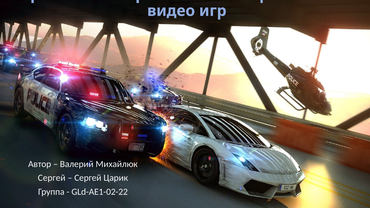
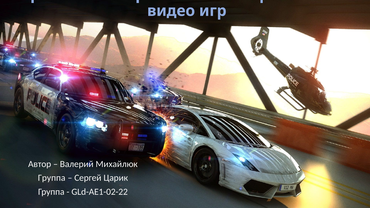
Сергей at (52, 178): Сергей -> Группа
